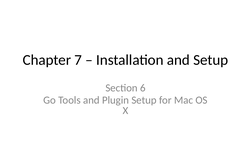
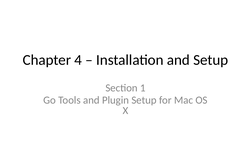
7: 7 -> 4
6: 6 -> 1
